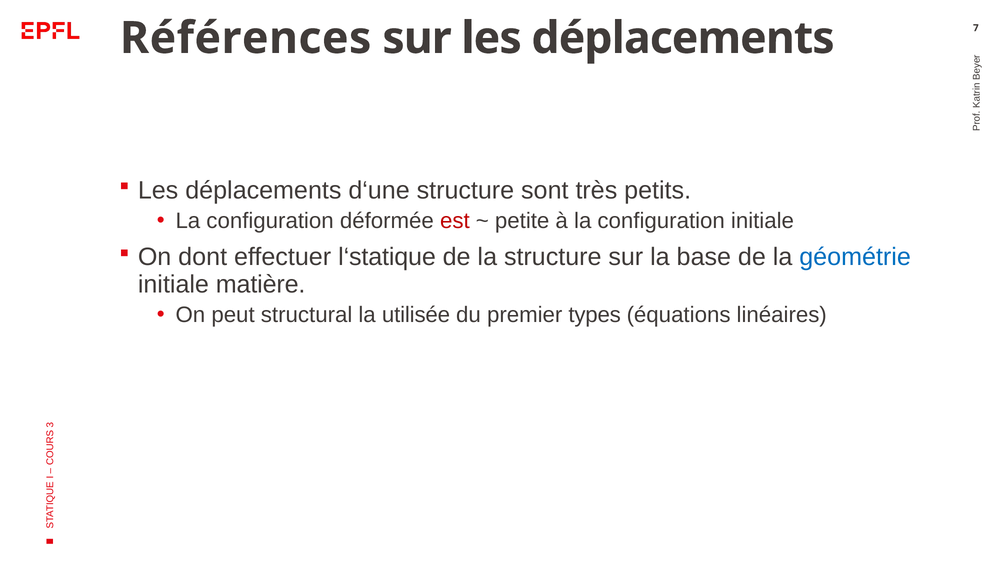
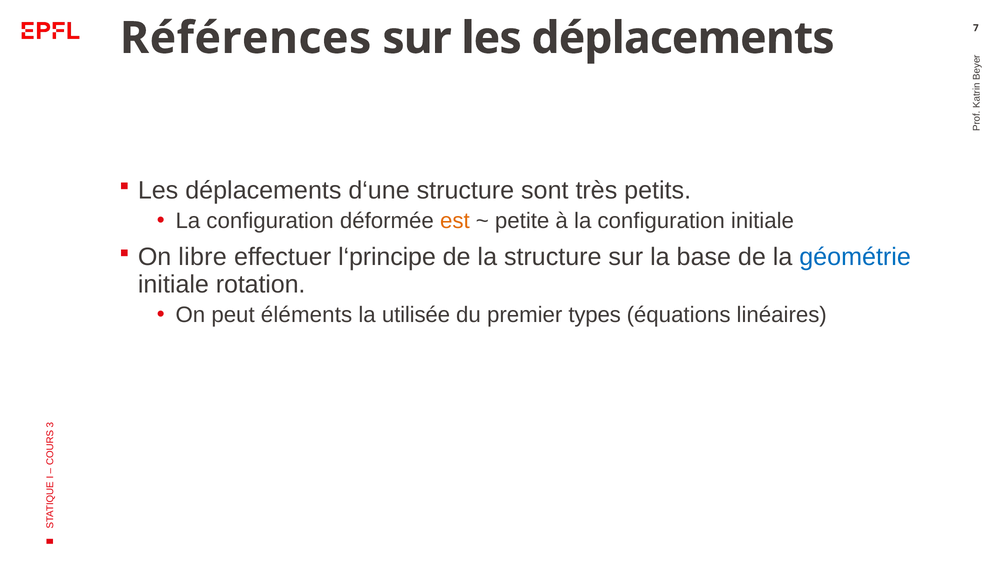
est colour: red -> orange
dont: dont -> libre
l‘statique: l‘statique -> l‘principe
matière: matière -> rotation
structural: structural -> éléments
